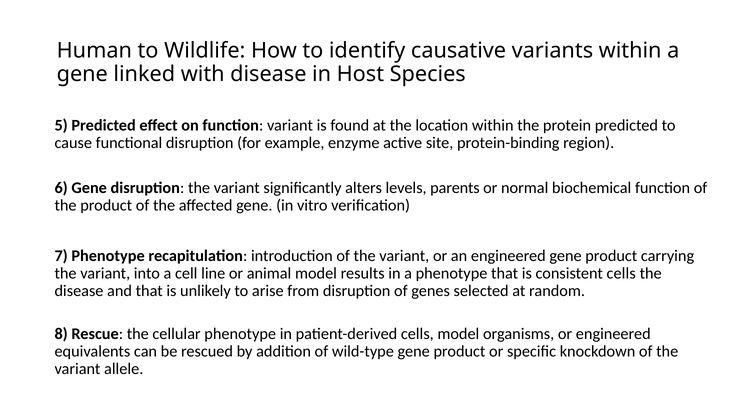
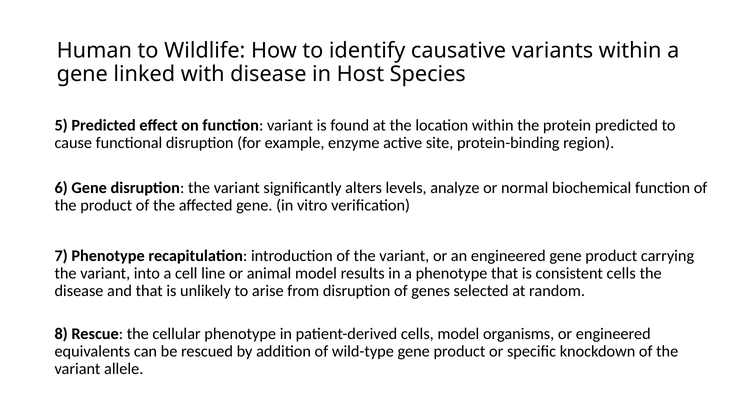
parents: parents -> analyze
